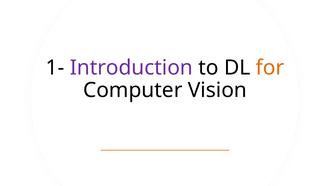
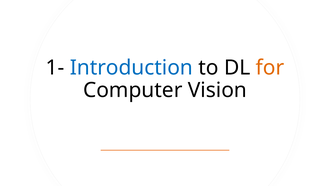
Introduction colour: purple -> blue
